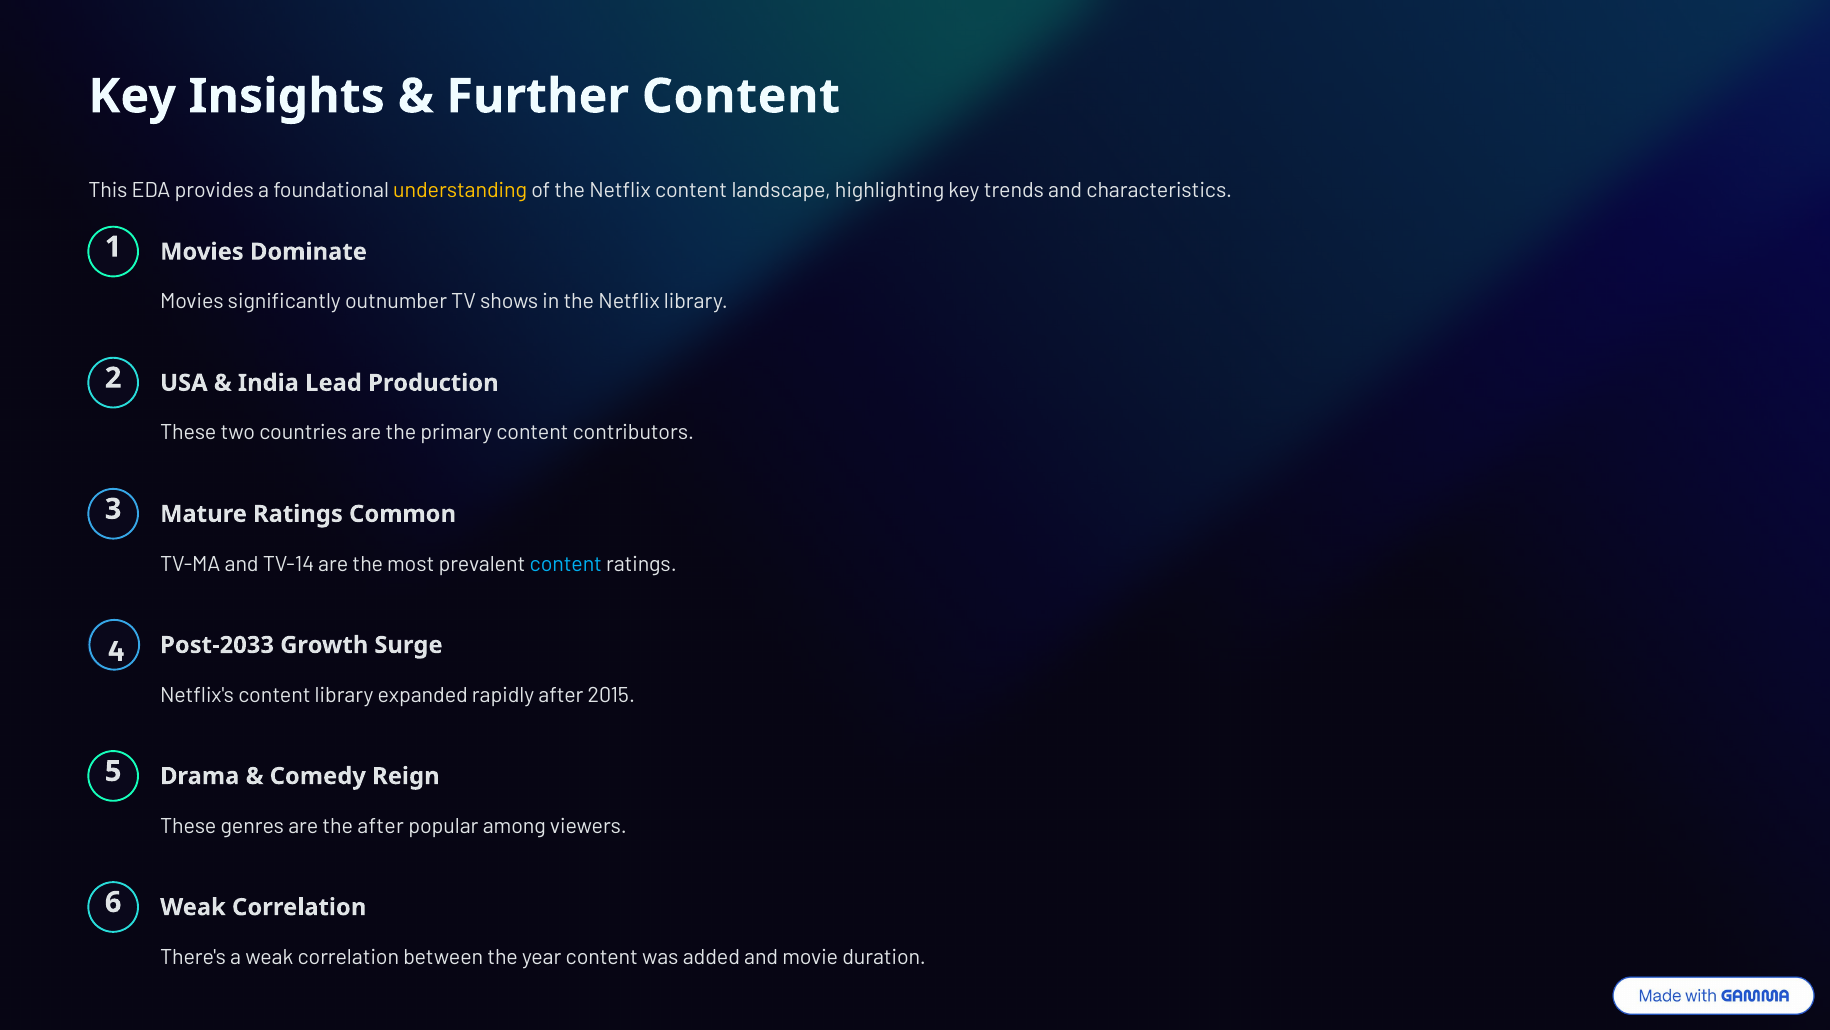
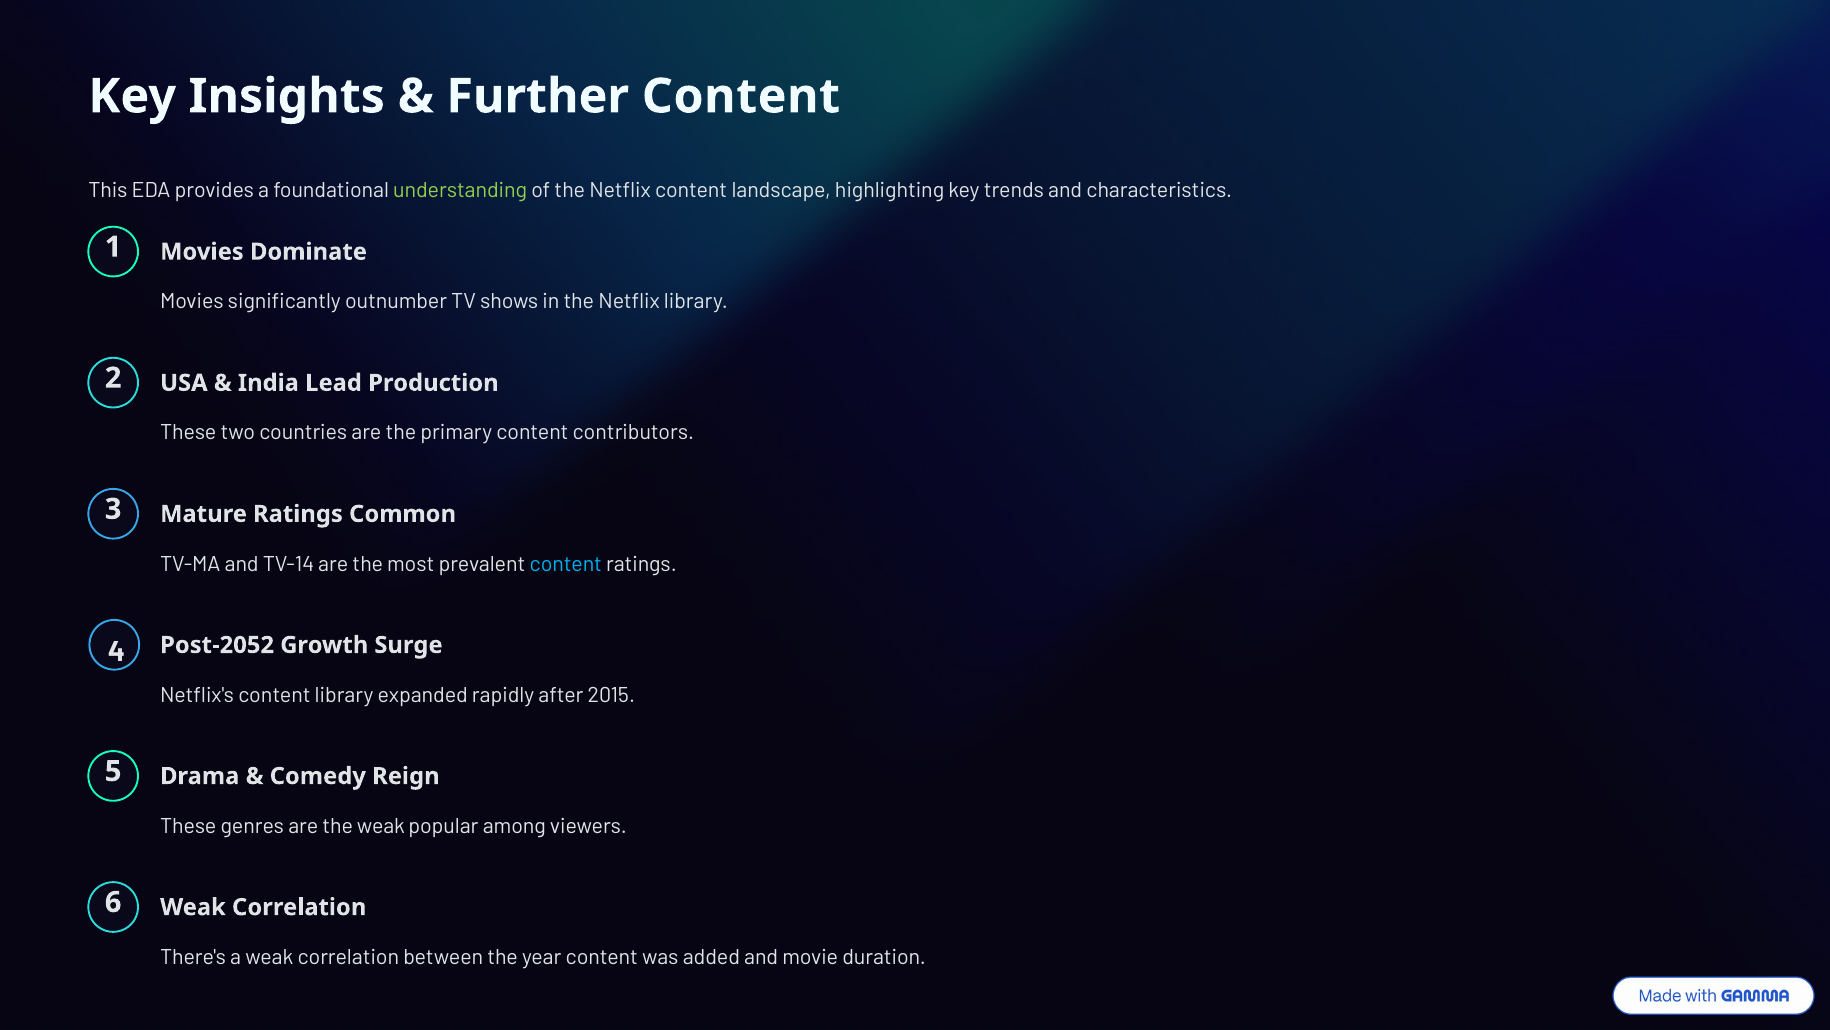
understanding colour: yellow -> light green
Post-2033: Post-2033 -> Post-2052
the after: after -> weak
